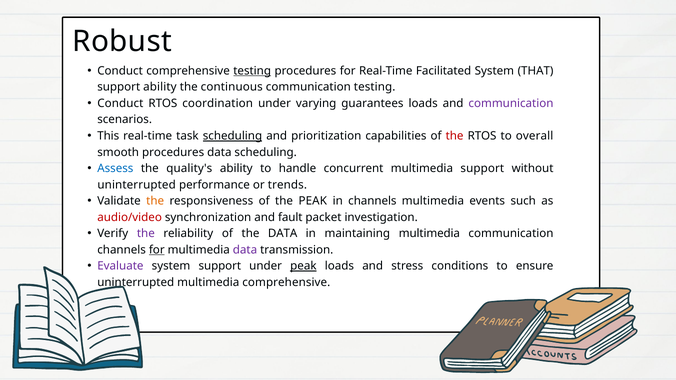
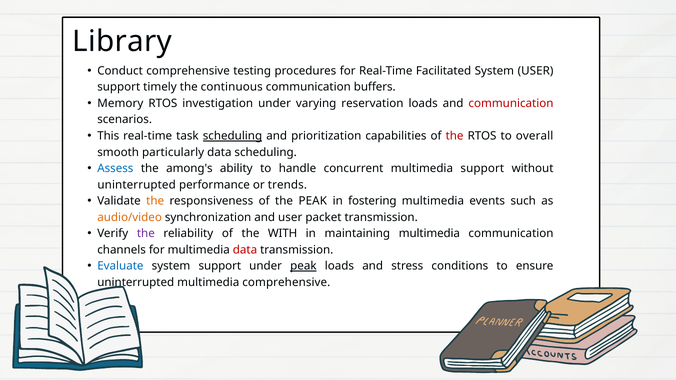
Robust: Robust -> Library
testing at (252, 71) underline: present -> none
System THAT: THAT -> USER
support ability: ability -> timely
communication testing: testing -> buffers
Conduct at (120, 103): Conduct -> Memory
coordination: coordination -> investigation
guarantees: guarantees -> reservation
communication at (511, 103) colour: purple -> red
smooth procedures: procedures -> particularly
quality's: quality's -> among's
in channels: channels -> fostering
audio/video colour: red -> orange
and fault: fault -> user
packet investigation: investigation -> transmission
the DATA: DATA -> WITH
for at (157, 250) underline: present -> none
data at (245, 250) colour: purple -> red
Evaluate colour: purple -> blue
